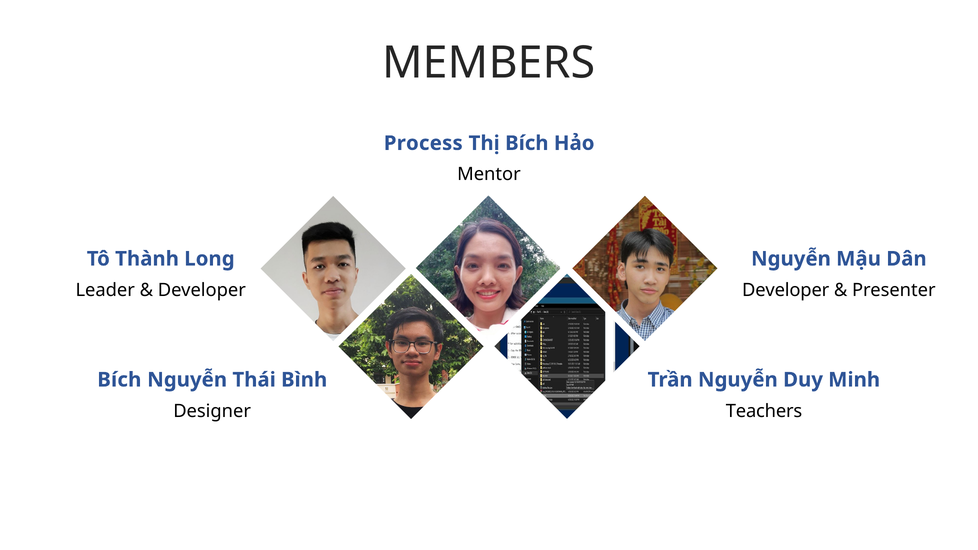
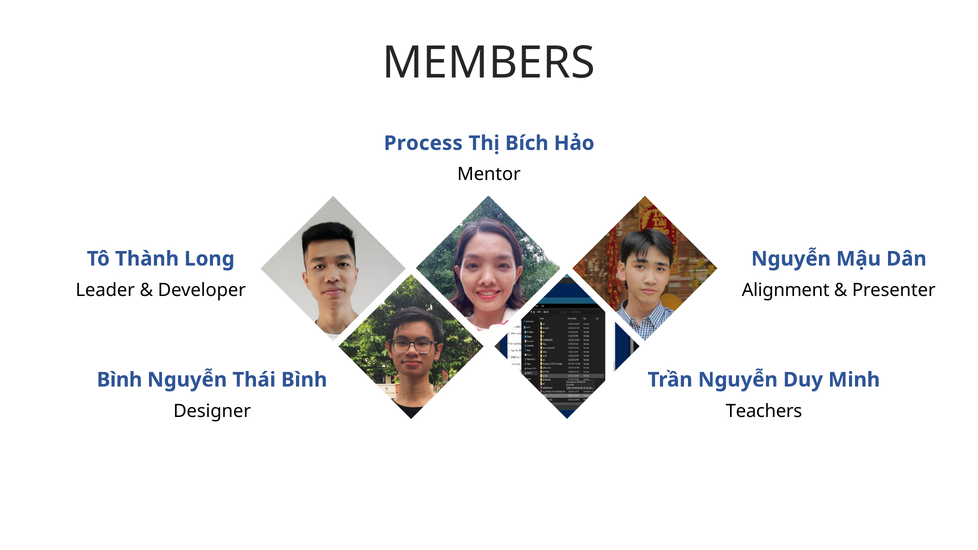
Developer at (786, 290): Developer -> Alignment
Bích at (119, 380): Bích -> Bình
